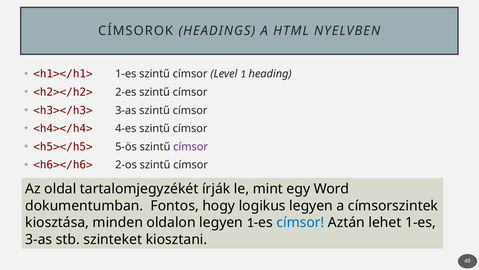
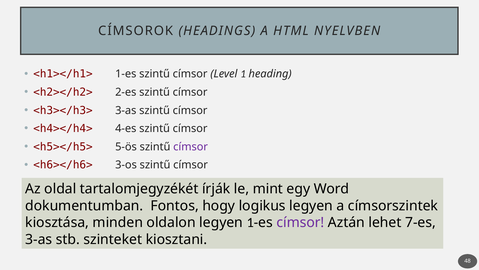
2-os: 2-os -> 3-os
címsor at (300, 222) colour: blue -> purple
lehet 1-es: 1-es -> 7-es
